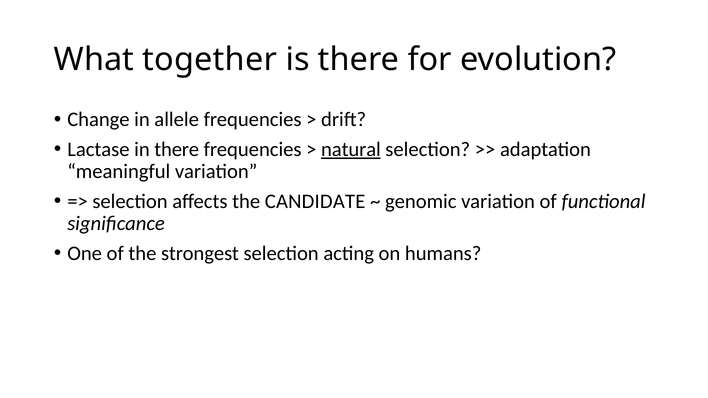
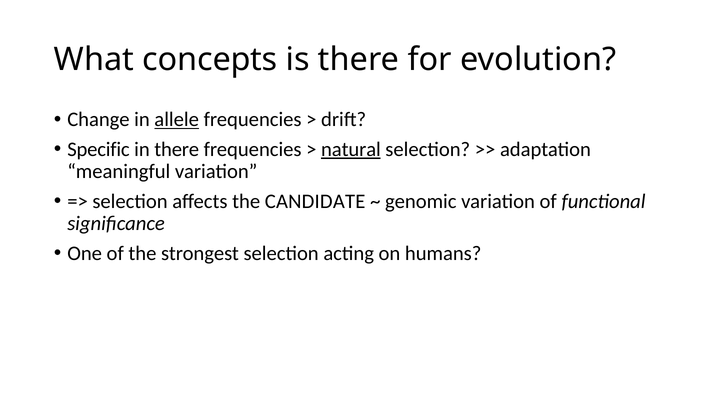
together: together -> concepts
allele underline: none -> present
Lactase: Lactase -> Specific
